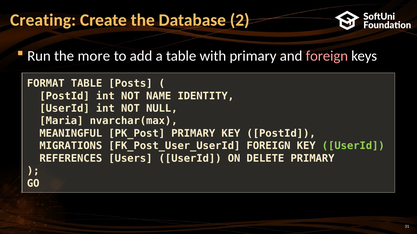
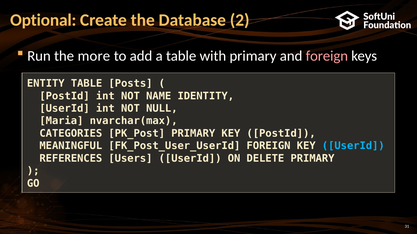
Creating: Creating -> Optional
FORMAT: FORMAT -> ENTITY
MEANINGFUL: MEANINGFUL -> CATEGORIES
MIGRATIONS: MIGRATIONS -> MEANINGFUL
UserId at (353, 146) colour: light green -> light blue
